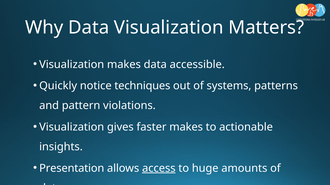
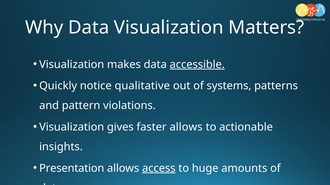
accessible underline: none -> present
techniques: techniques -> qualitative
faster makes: makes -> allows
